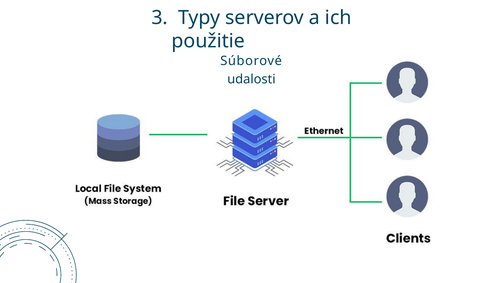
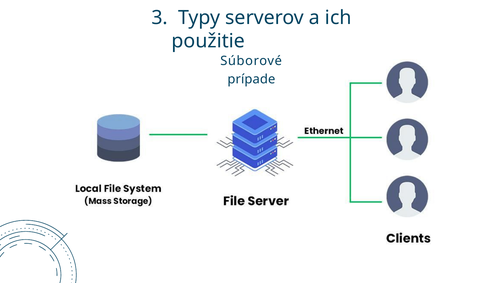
udalosti: udalosti -> prípade
